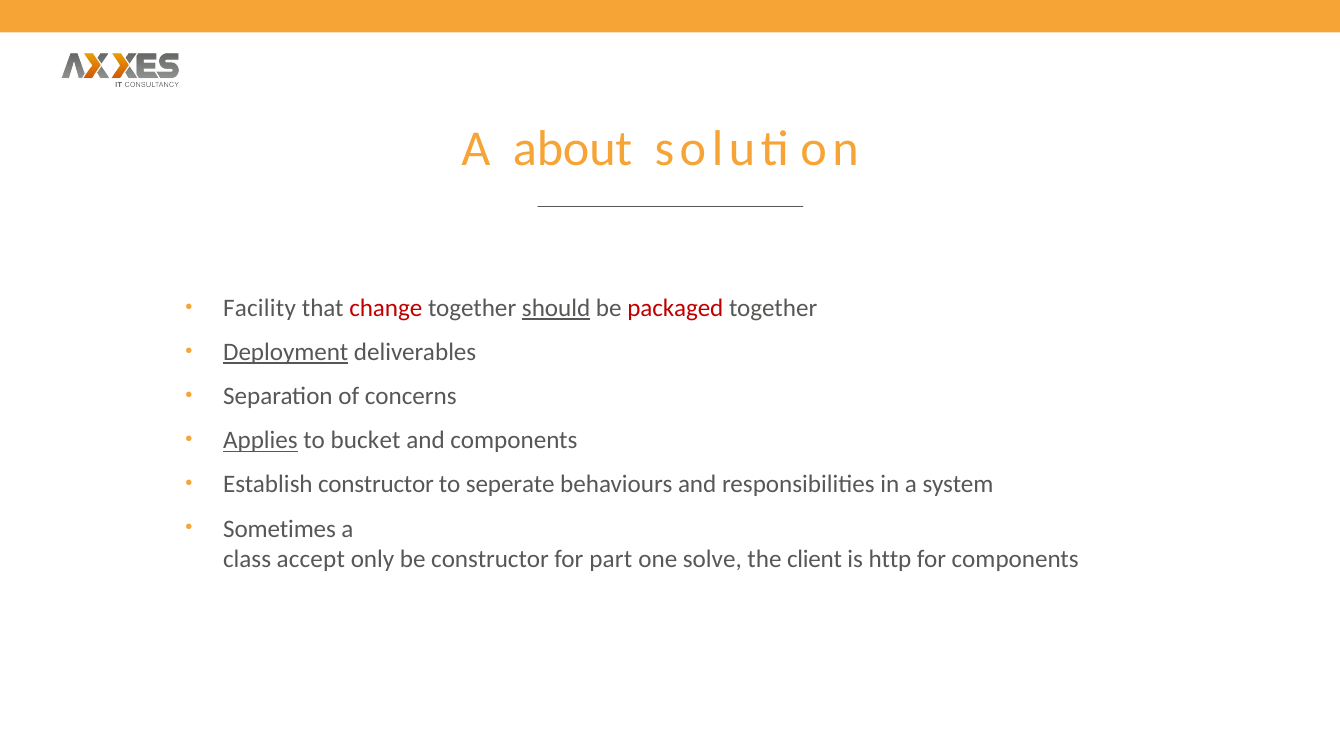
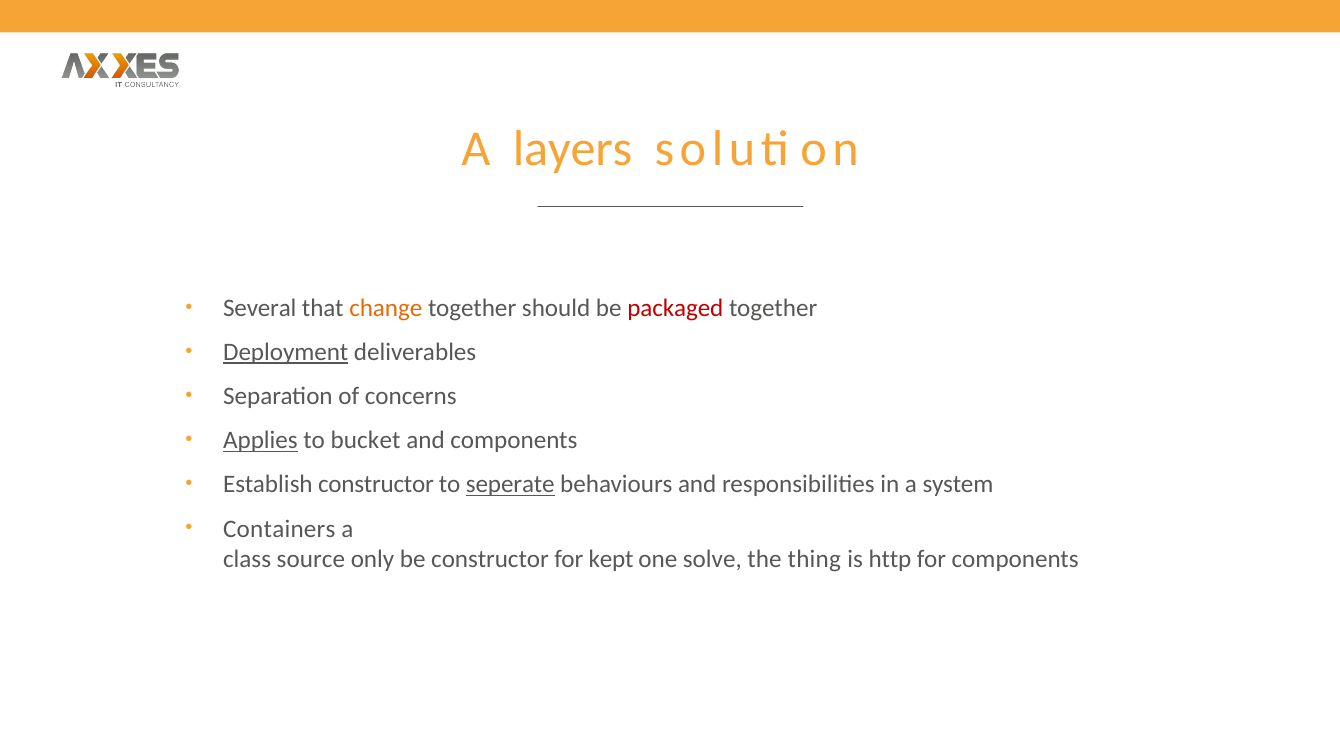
about: about -> layers
Facility: Facility -> Several
change colour: red -> orange
should underline: present -> none
seperate underline: none -> present
Sometimes: Sometimes -> Containers
accept: accept -> source
part: part -> kept
client: client -> thing
